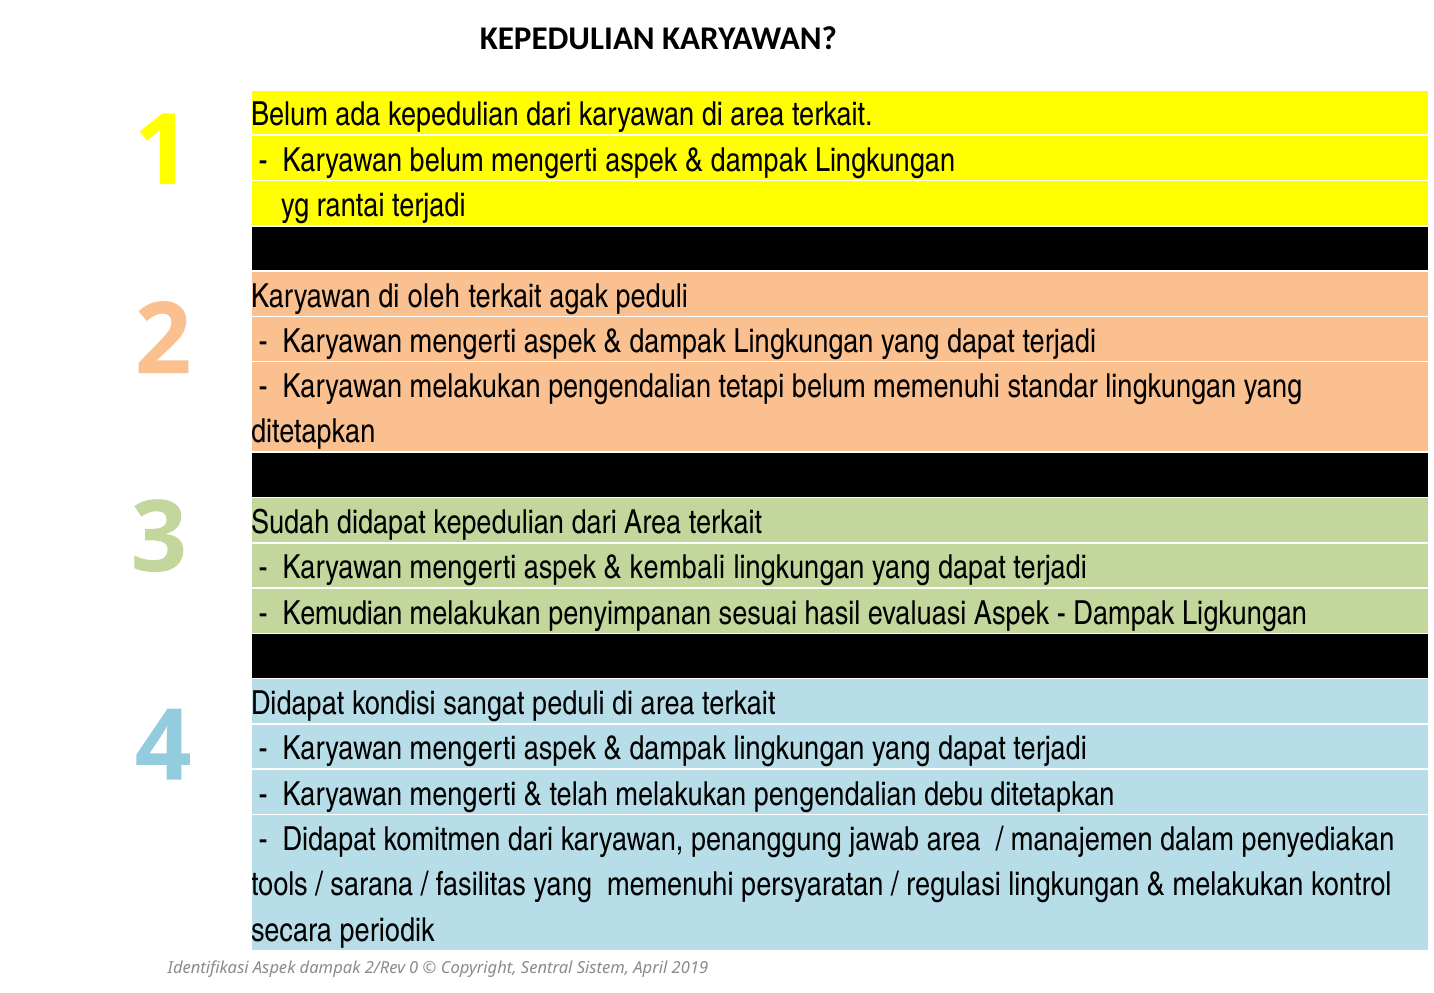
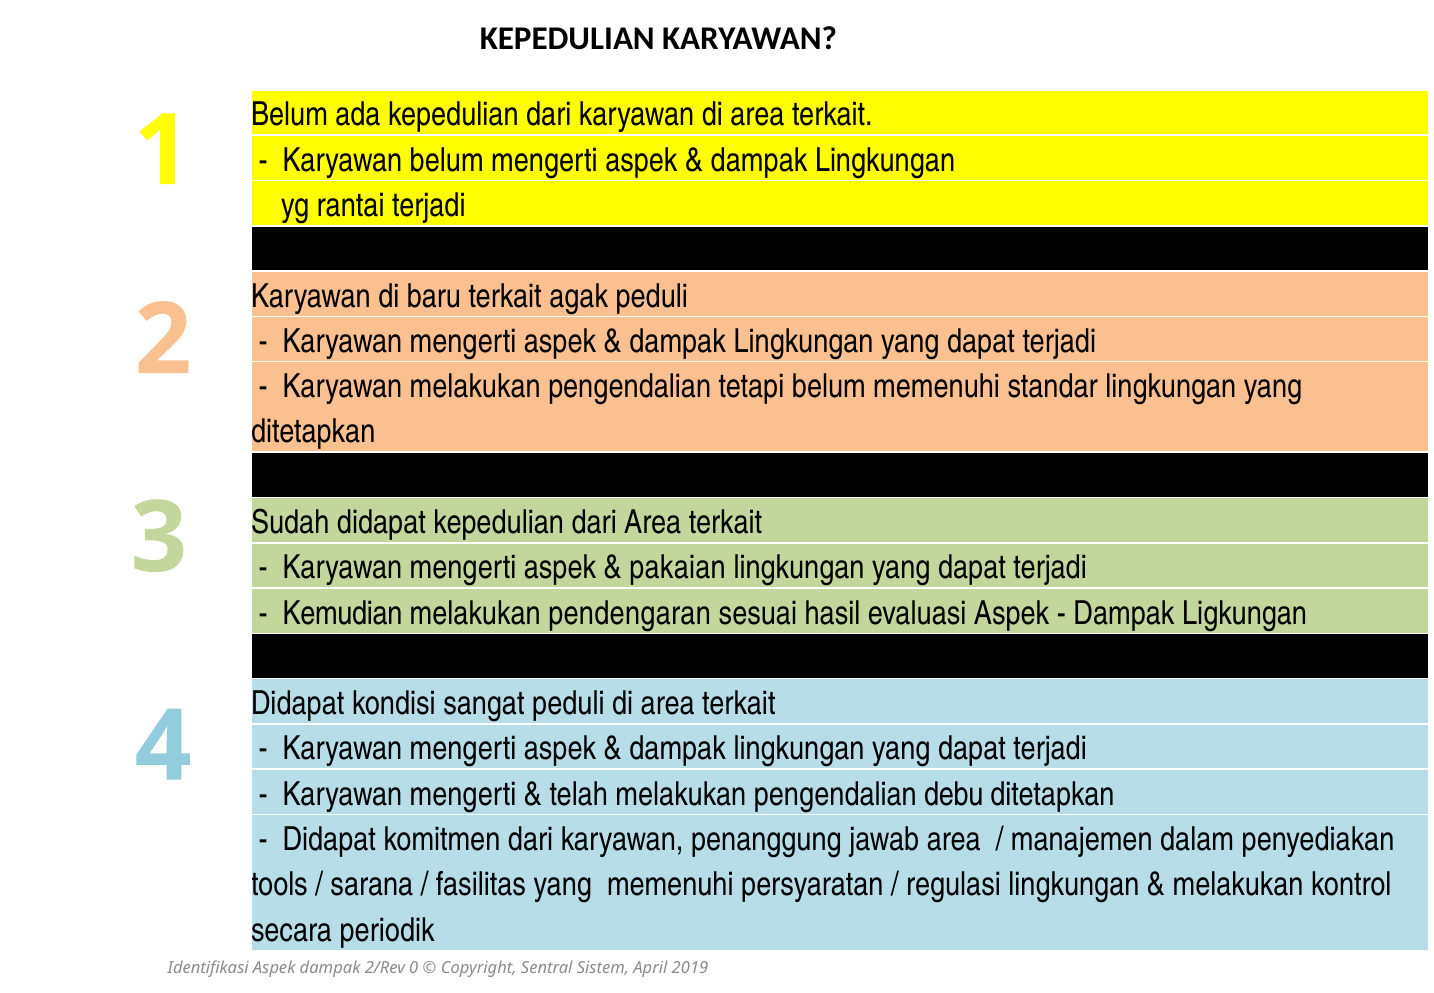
oleh: oleh -> baru
kembali: kembali -> pakaian
penyimpanan: penyimpanan -> pendengaran
